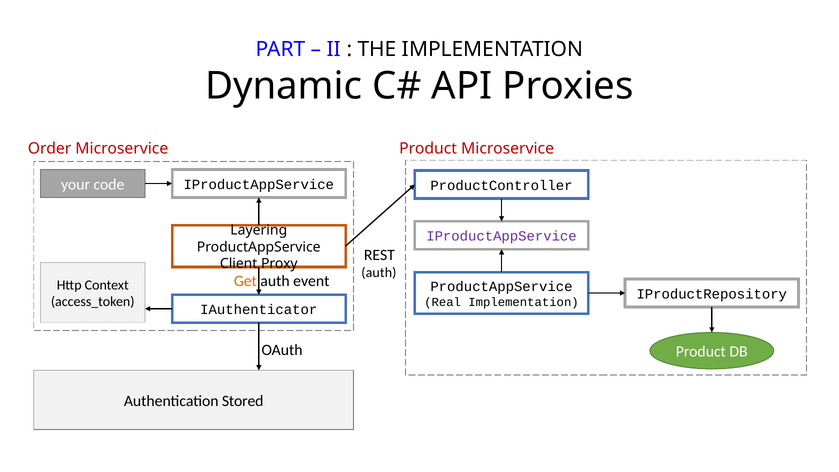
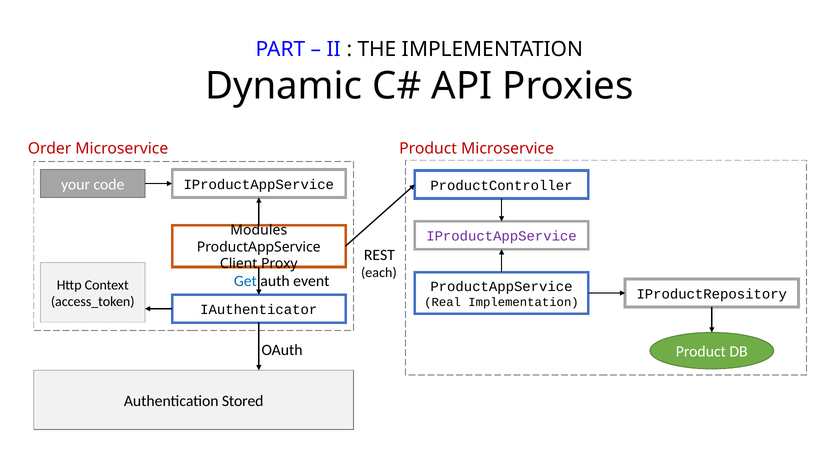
Layering: Layering -> Modules
auth at (379, 273): auth -> each
Get colour: orange -> blue
